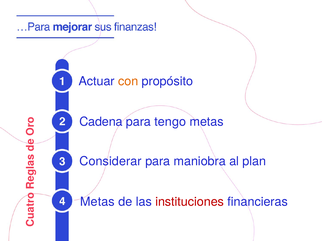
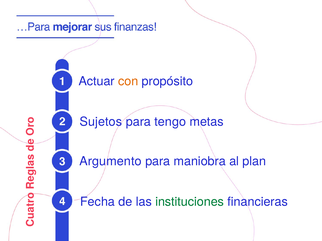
Cadena: Cadena -> Sujetos
Considerar: Considerar -> Argumento
Metas at (97, 202): Metas -> Fecha
instituciones colour: red -> green
